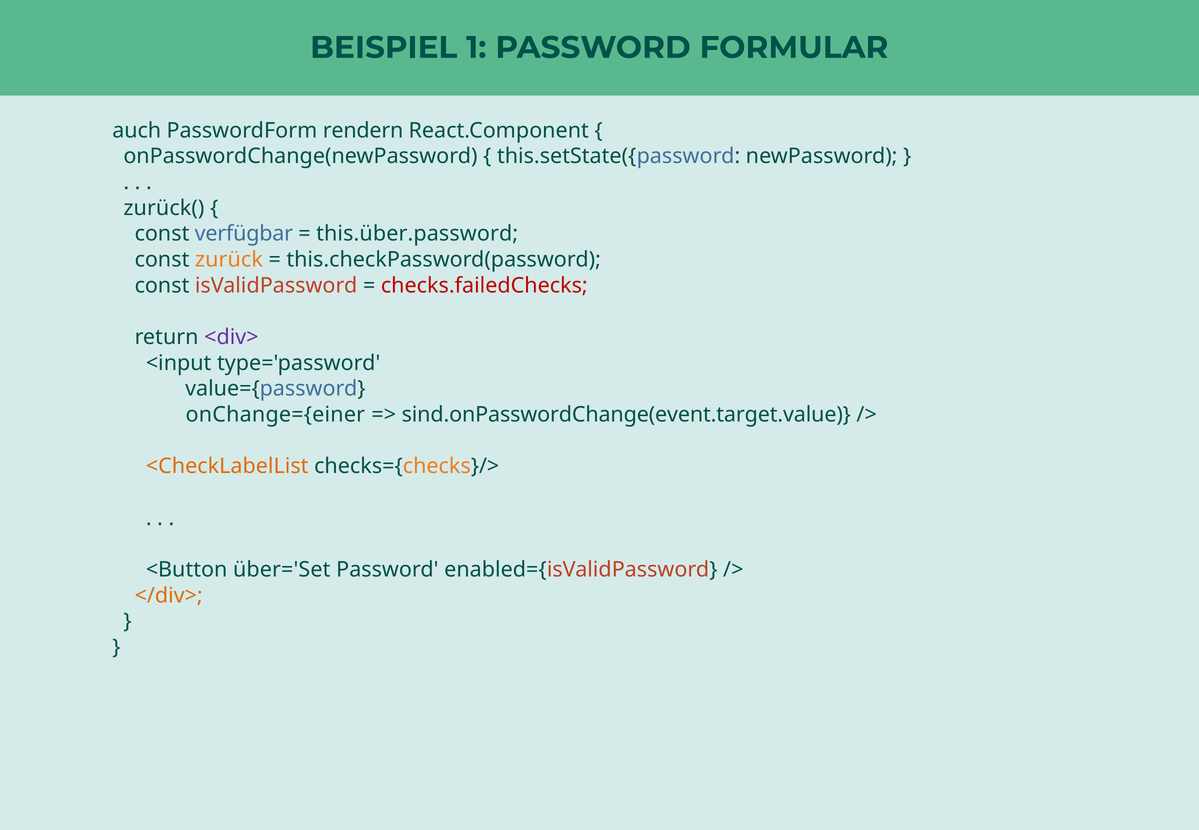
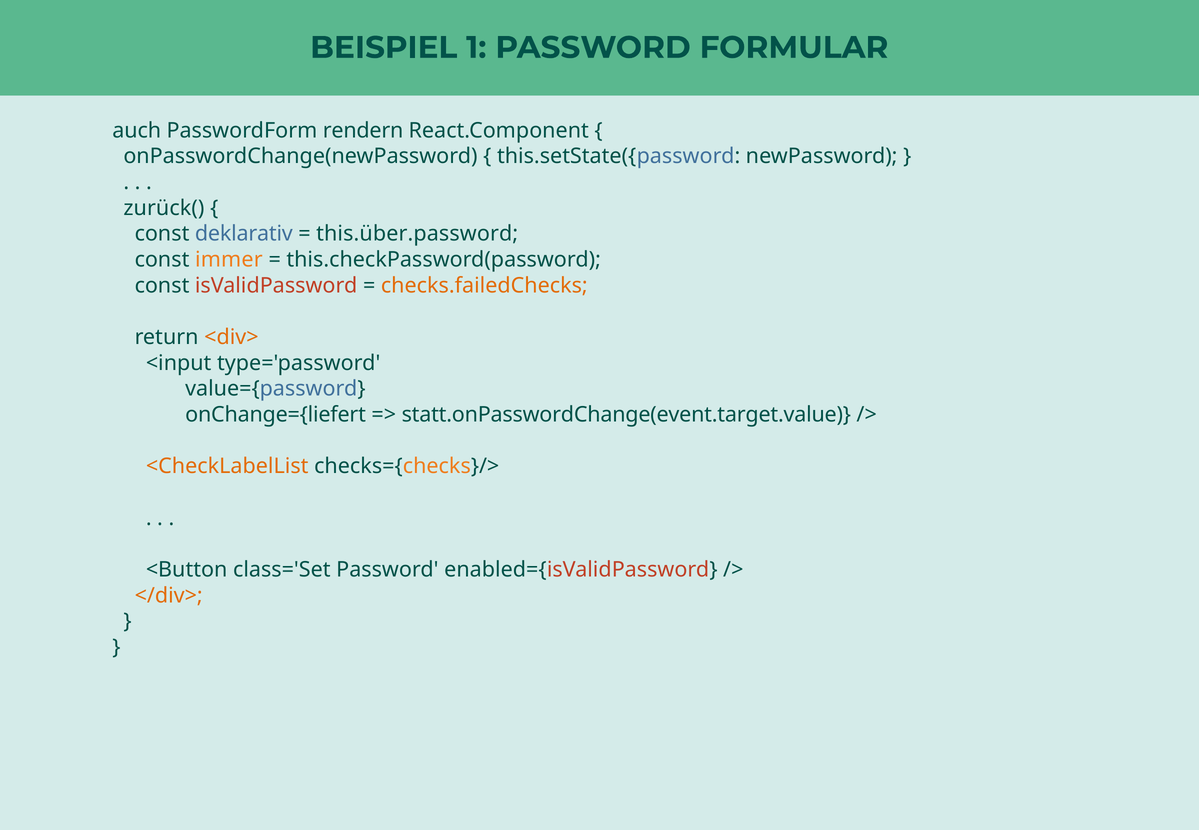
verfügbar: verfügbar -> deklarativ
zurück: zurück -> immer
checks.failedChecks colour: red -> orange
<div> colour: purple -> orange
onChange={einer: onChange={einer -> onChange={liefert
sind.onPasswordChange(event.target.value: sind.onPasswordChange(event.target.value -> statt.onPasswordChange(event.target.value
über='Set: über='Set -> class='Set
